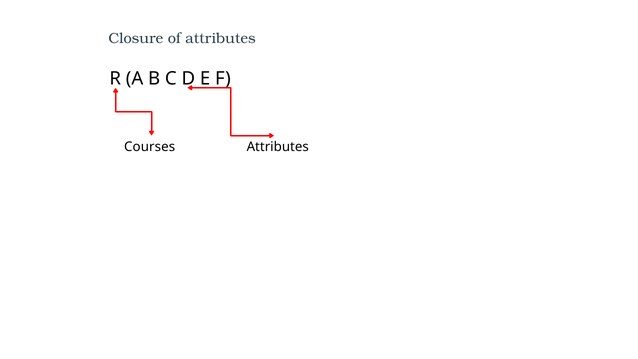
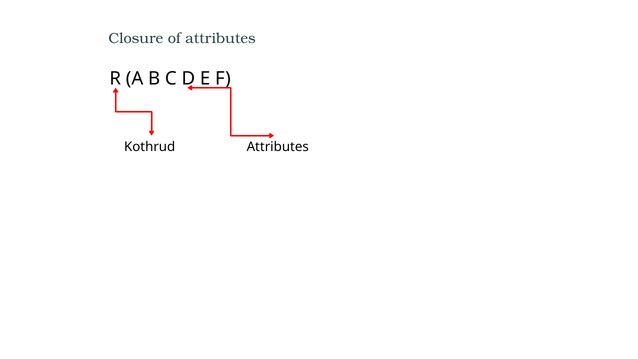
Courses: Courses -> Kothrud
